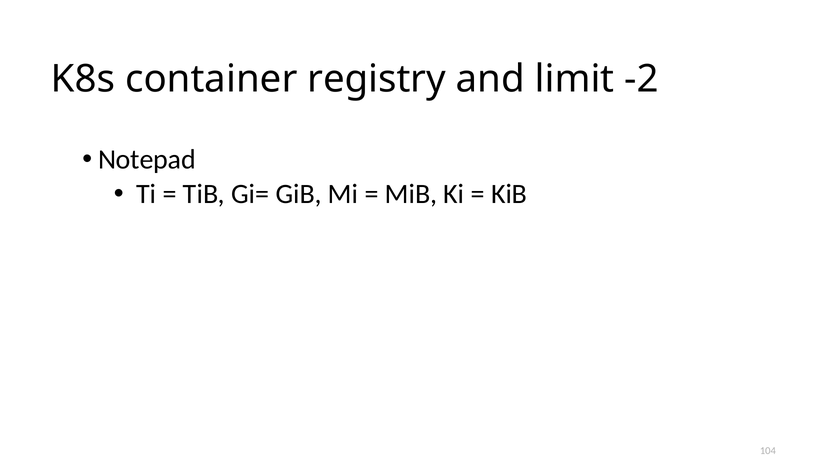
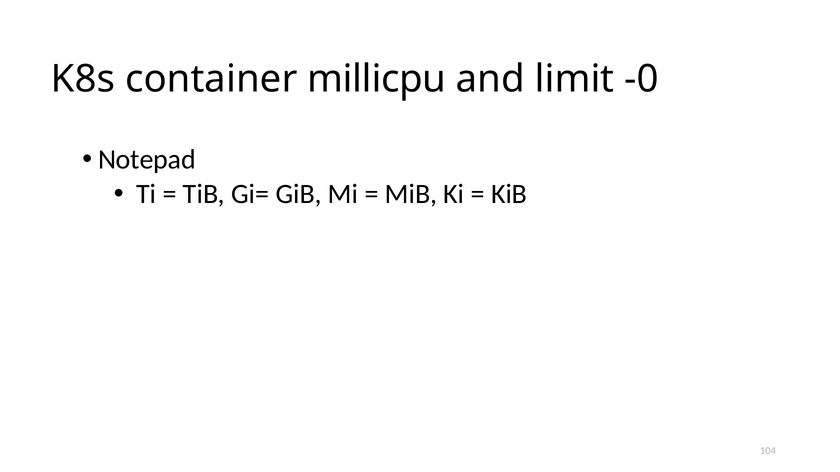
registry: registry -> millicpu
-2: -2 -> -0
